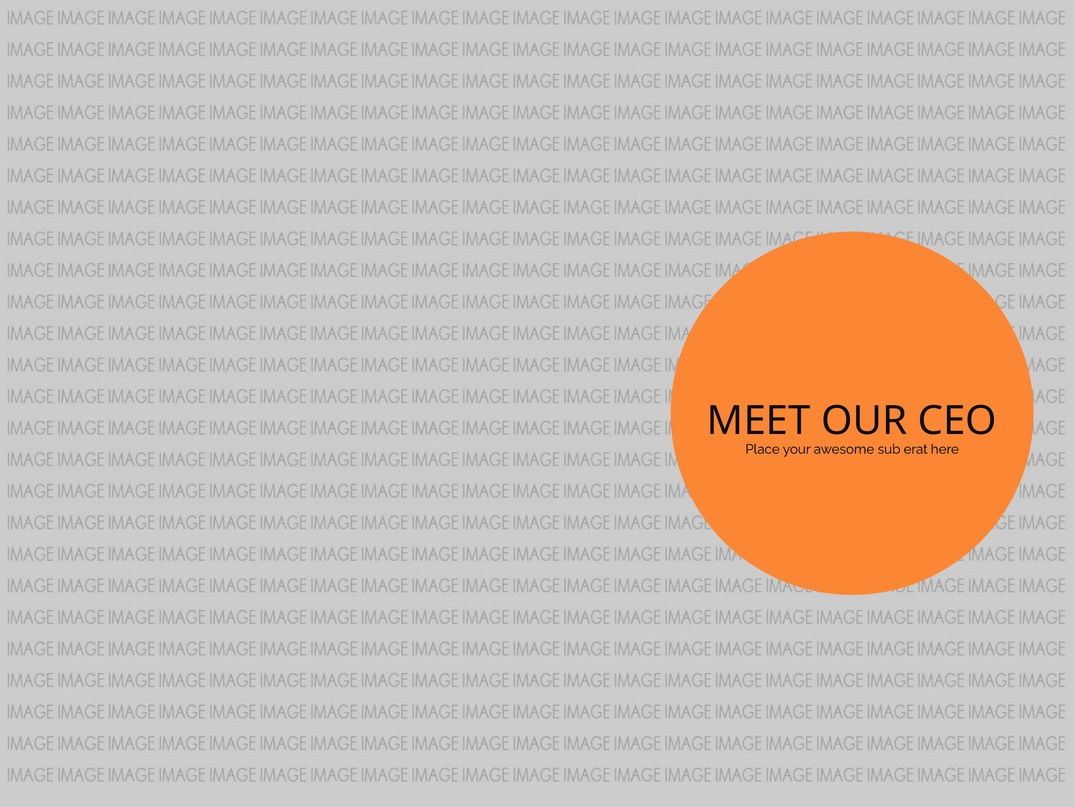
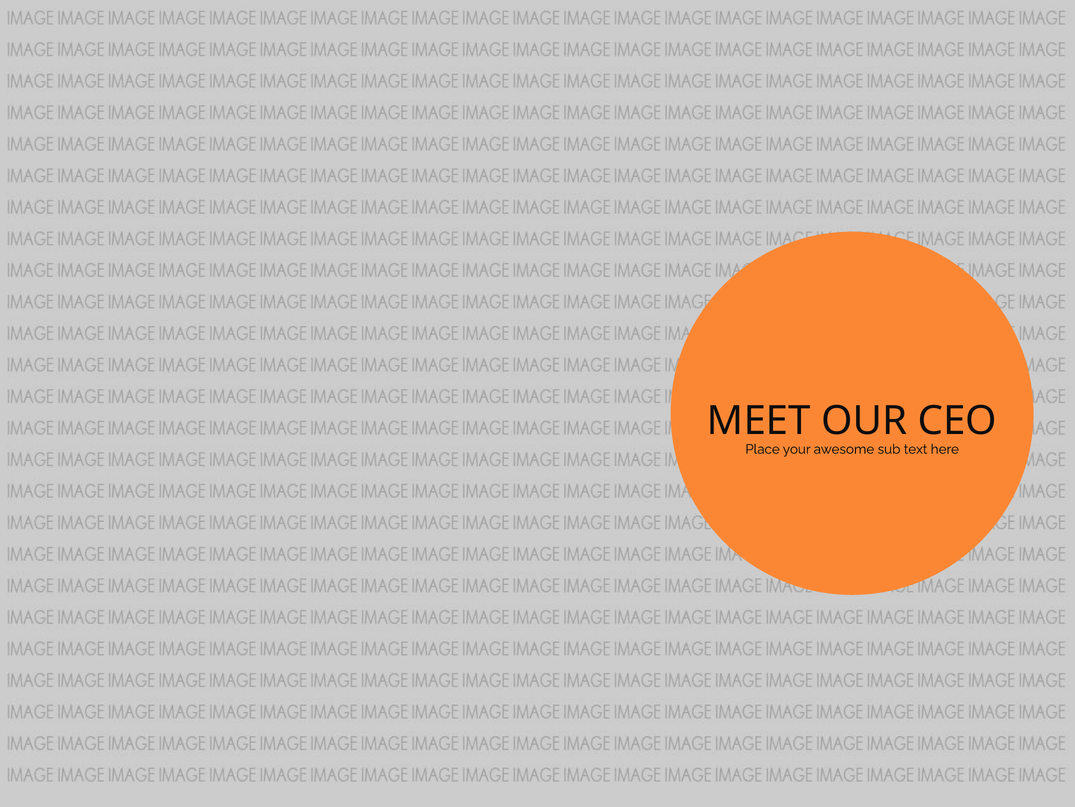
erat: erat -> text
